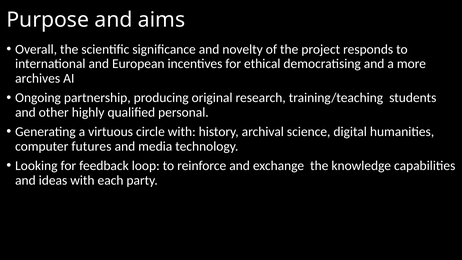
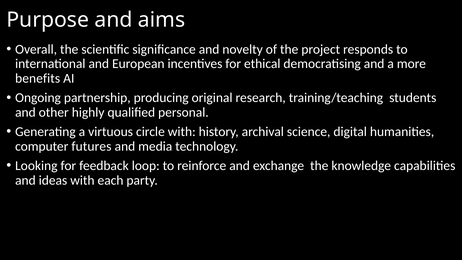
archives: archives -> benefits
